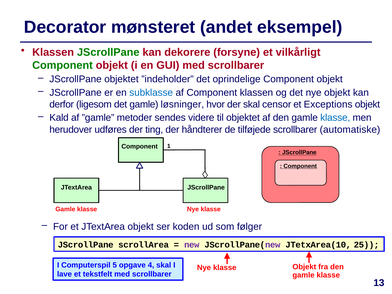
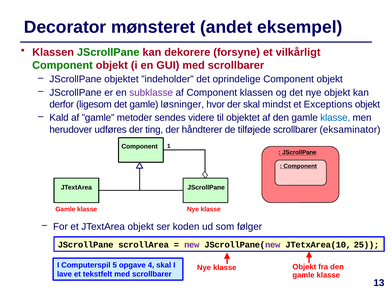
subklasse colour: blue -> purple
censor: censor -> mindst
automatiske: automatiske -> eksaminator
